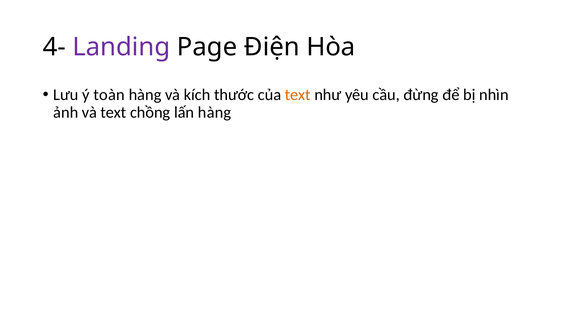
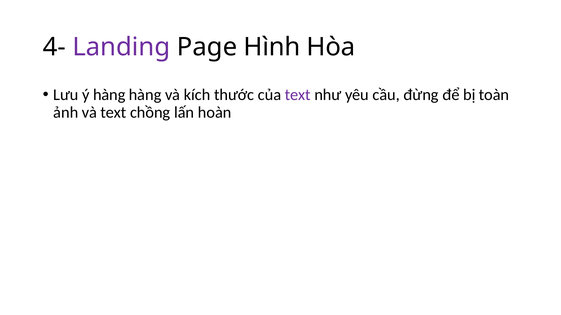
Điện: Điện -> Hình
ý toàn: toàn -> hàng
text at (298, 95) colour: orange -> purple
nhìn: nhìn -> toàn
lấn hàng: hàng -> hoàn
